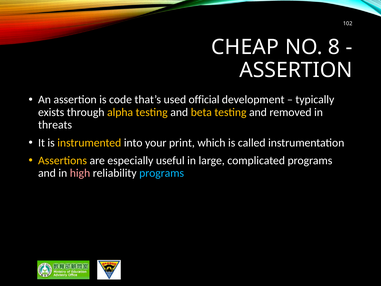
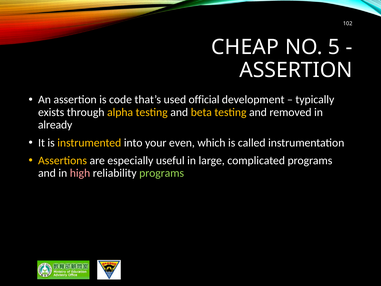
8: 8 -> 5
threats: threats -> already
print: print -> even
programs at (162, 173) colour: light blue -> light green
